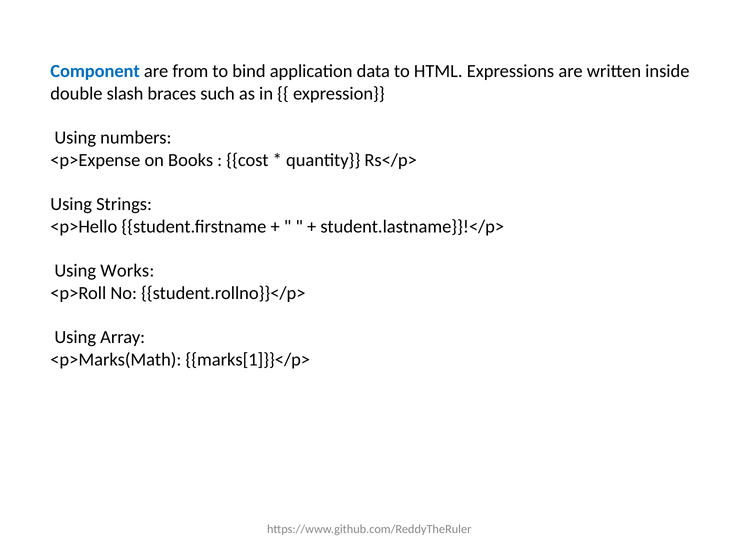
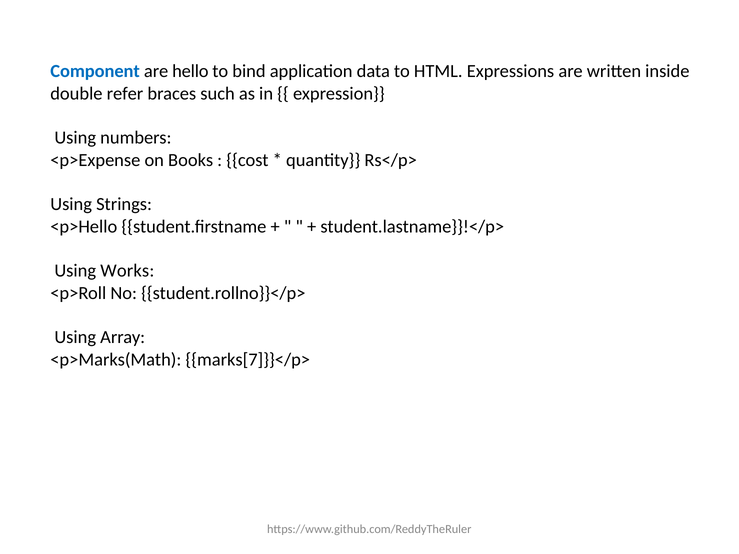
from: from -> hello
slash: slash -> refer
marks[1]}}</p>: marks[1]}}</p> -> marks[7]}}</p>
